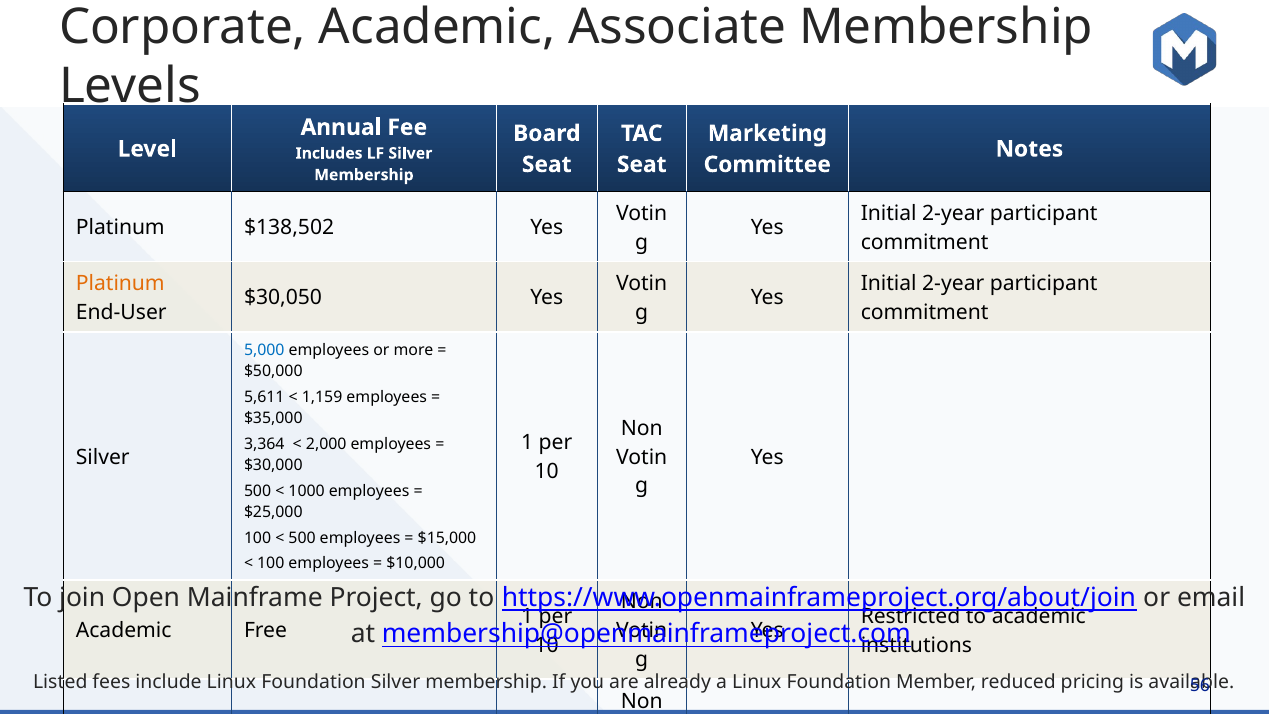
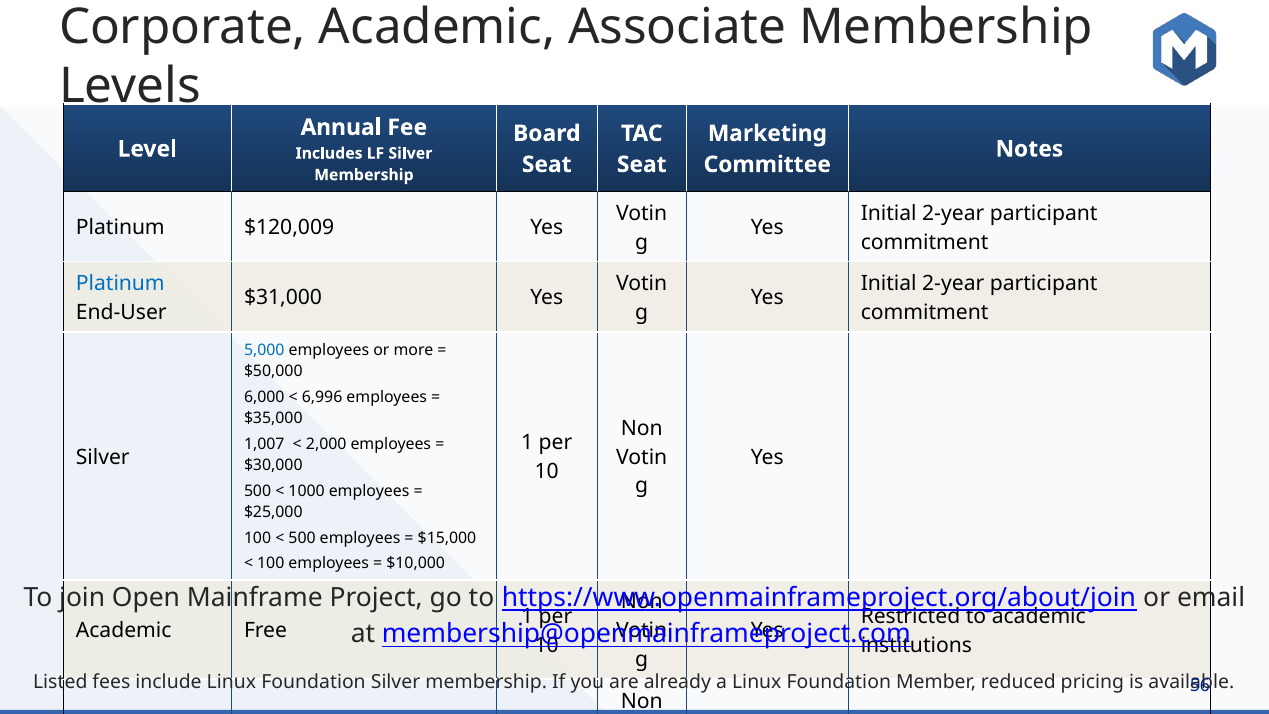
$138,502: $138,502 -> $120,009
Platinum at (120, 283) colour: orange -> blue
$30,050: $30,050 -> $31,000
5,611: 5,611 -> 6,000
1,159: 1,159 -> 6,996
3,364: 3,364 -> 1,007
